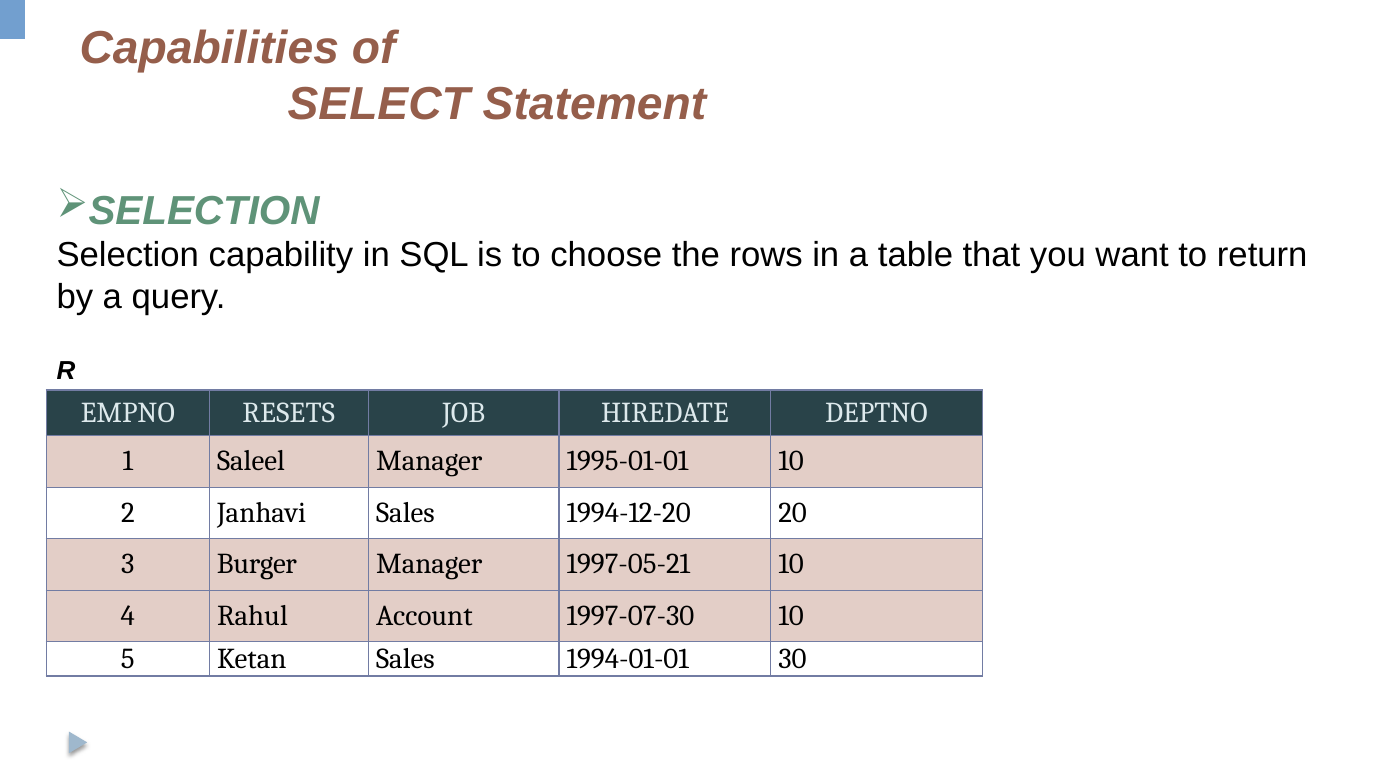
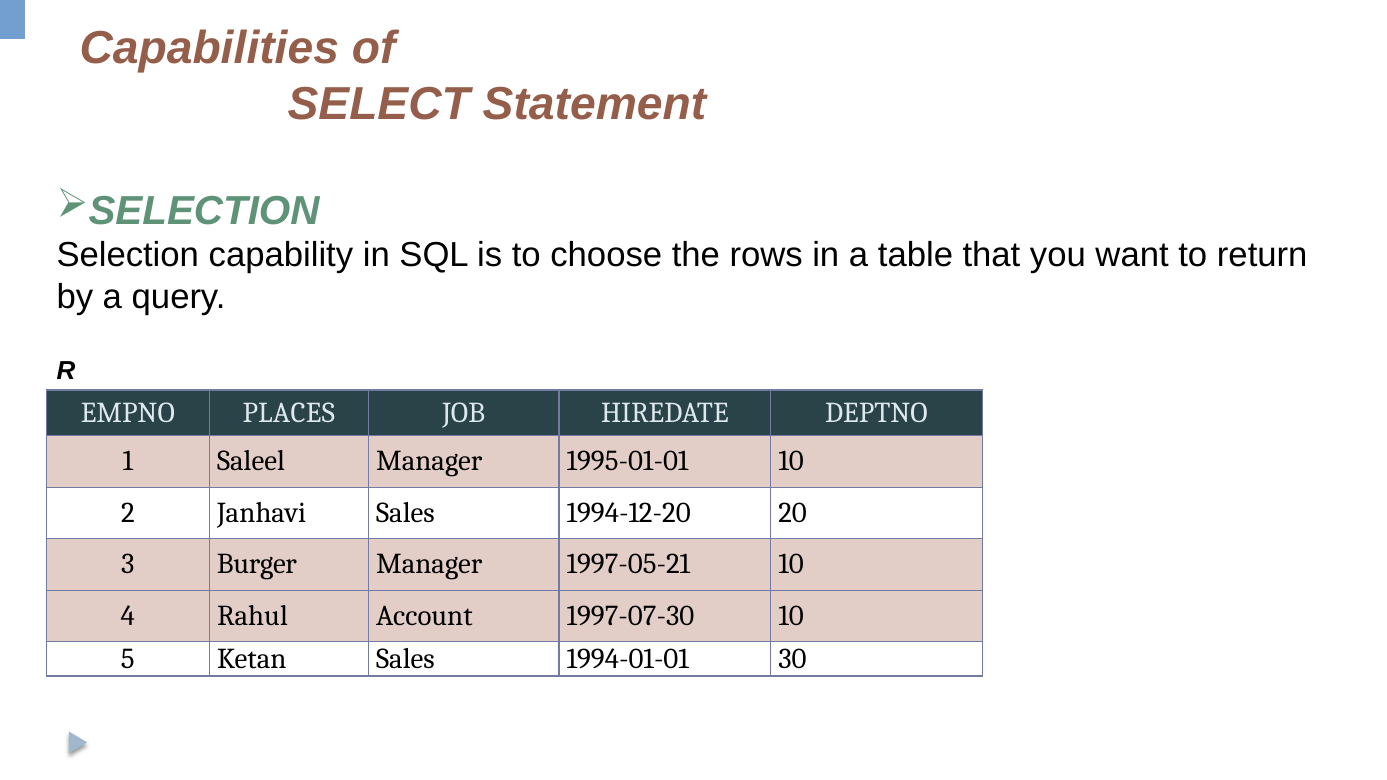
RESETS: RESETS -> PLACES
